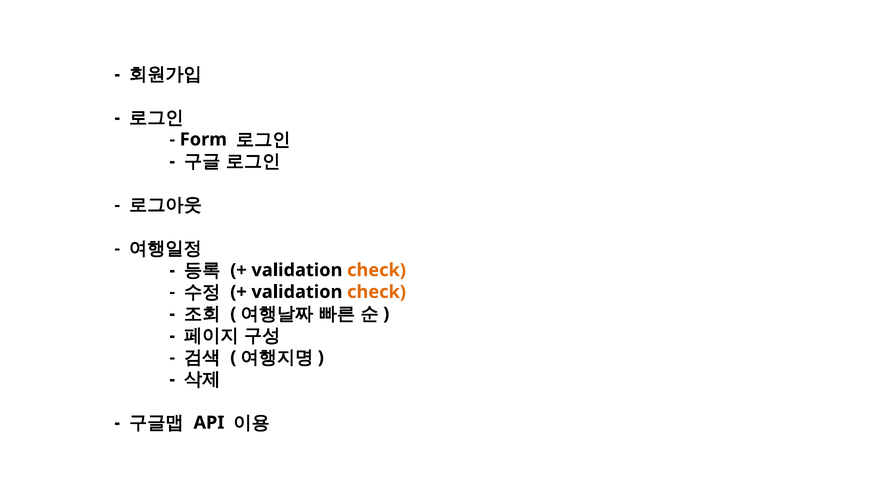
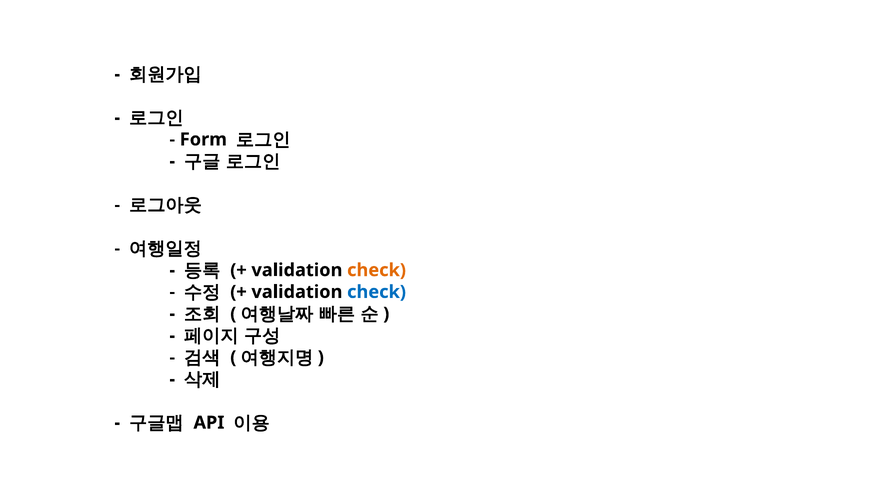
check at (377, 292) colour: orange -> blue
